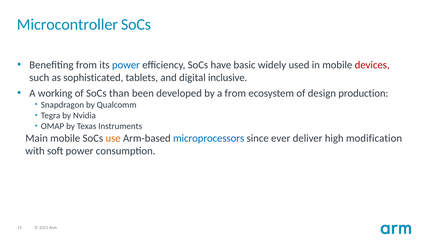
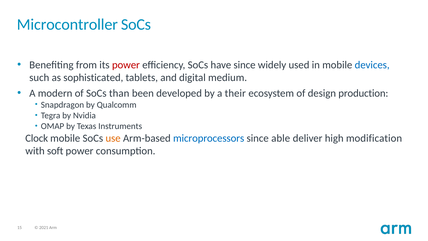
power at (126, 65) colour: blue -> red
have basic: basic -> since
devices colour: red -> blue
inclusive: inclusive -> medium
working: working -> modern
a from: from -> their
Main: Main -> Clock
ever: ever -> able
